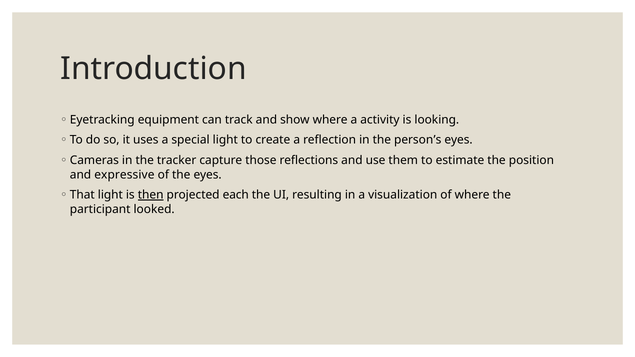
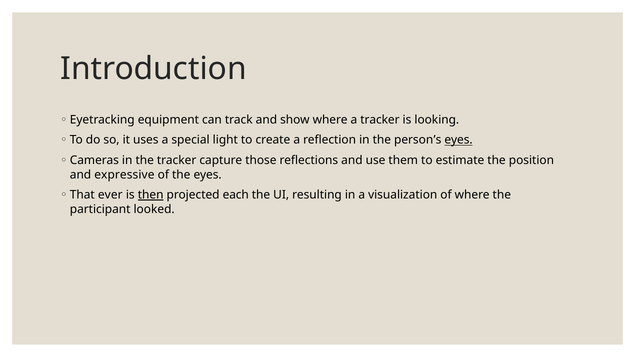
a activity: activity -> tracker
eyes at (459, 140) underline: none -> present
That light: light -> ever
